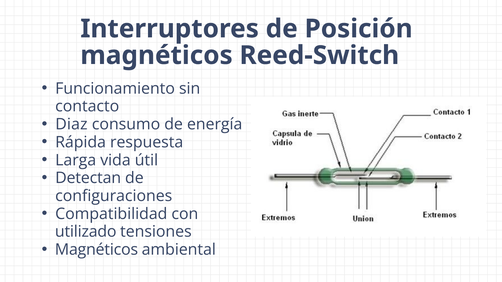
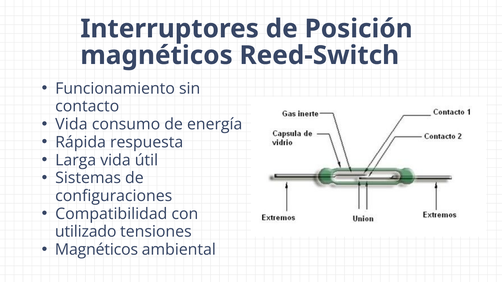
Diaz at (71, 124): Diaz -> Vida
Detectan: Detectan -> Sistemas
